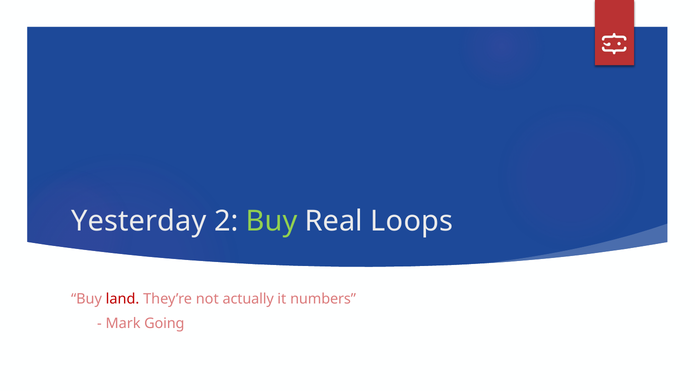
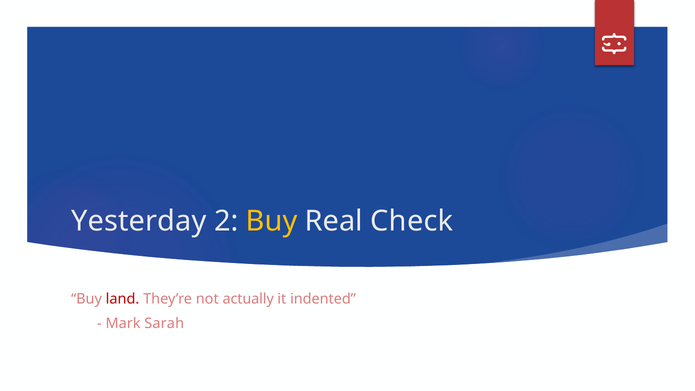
Buy at (272, 221) colour: light green -> yellow
Loops: Loops -> Check
numbers: numbers -> indented
Going: Going -> Sarah
